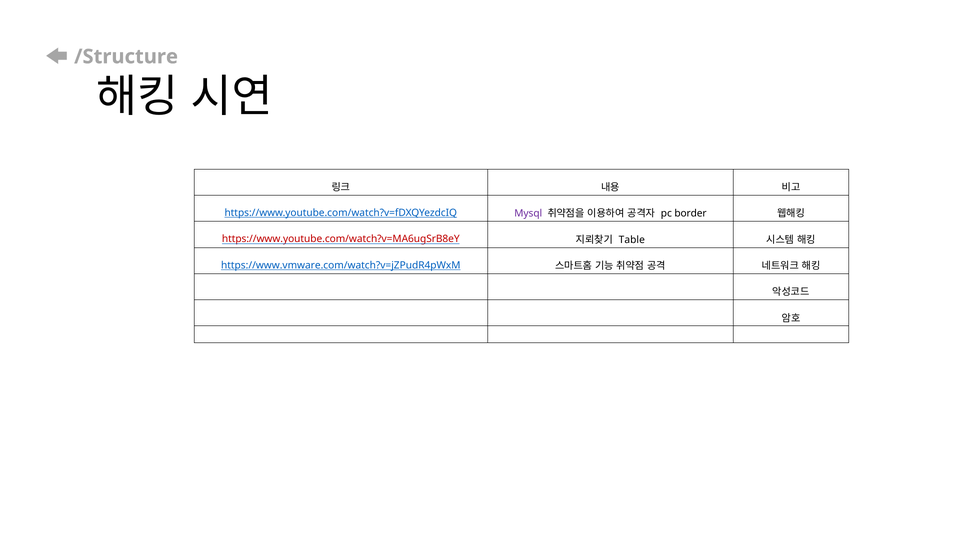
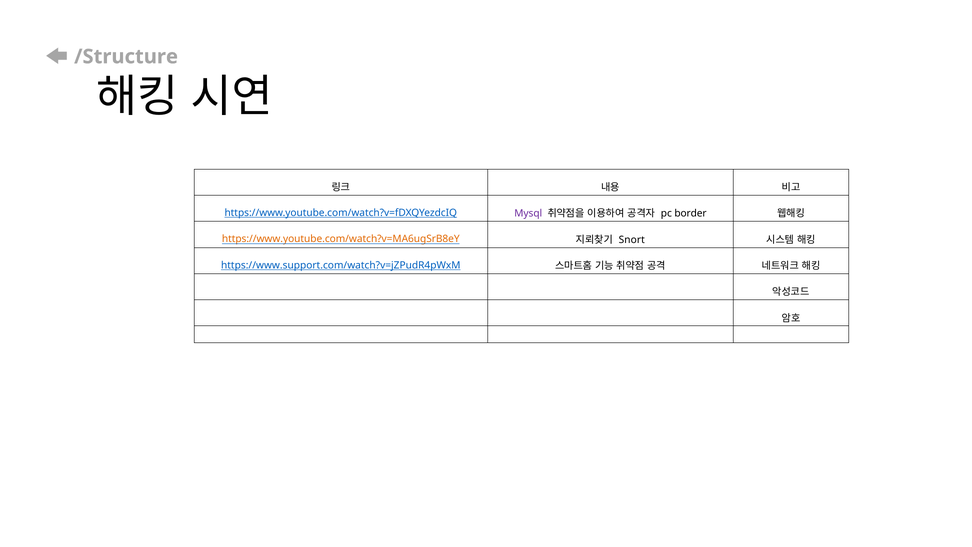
https://www.youtube.com/watch?v=MA6ugSrB8eY colour: red -> orange
Table: Table -> Snort
https://www.vmware.com/watch?v=jZPudR4pWxM: https://www.vmware.com/watch?v=jZPudR4pWxM -> https://www.support.com/watch?v=jZPudR4pWxM
